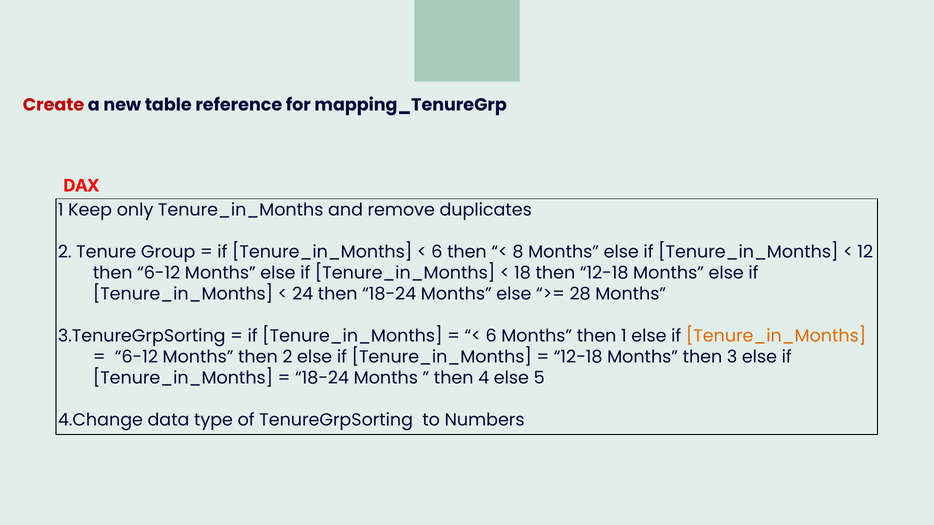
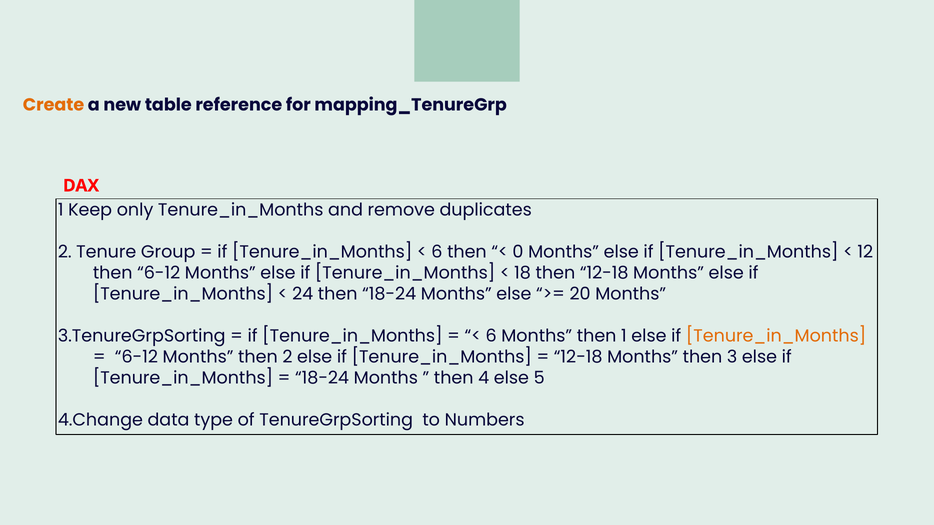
Create colour: red -> orange
8: 8 -> 0
28: 28 -> 20
